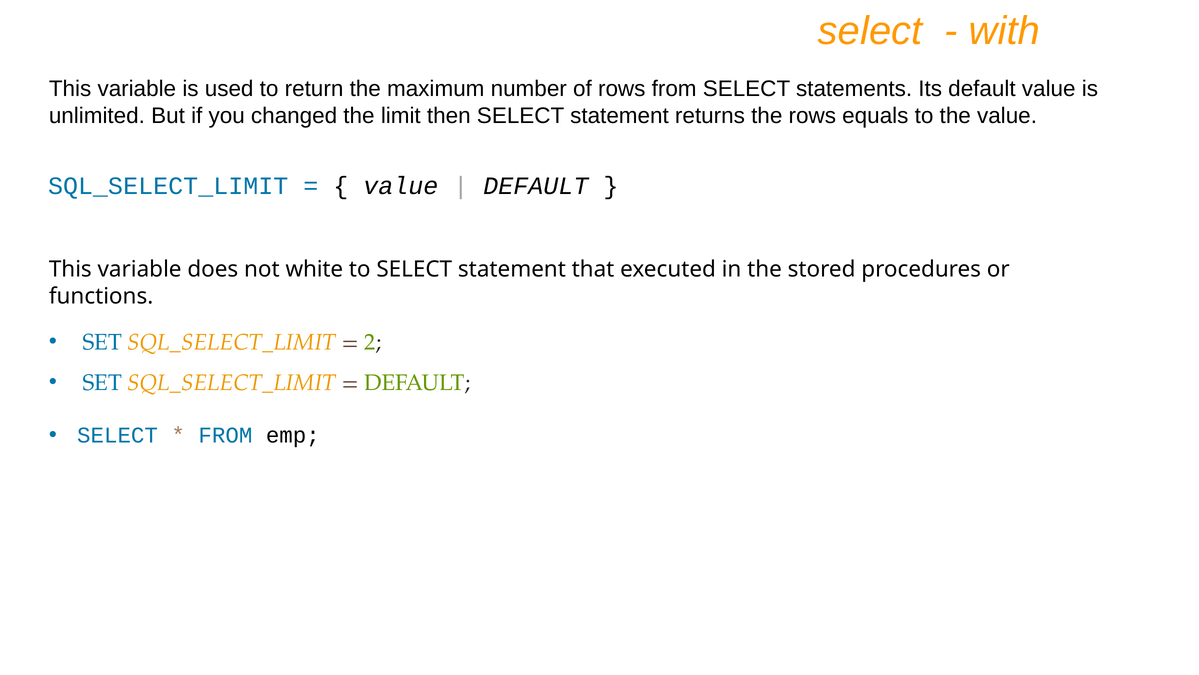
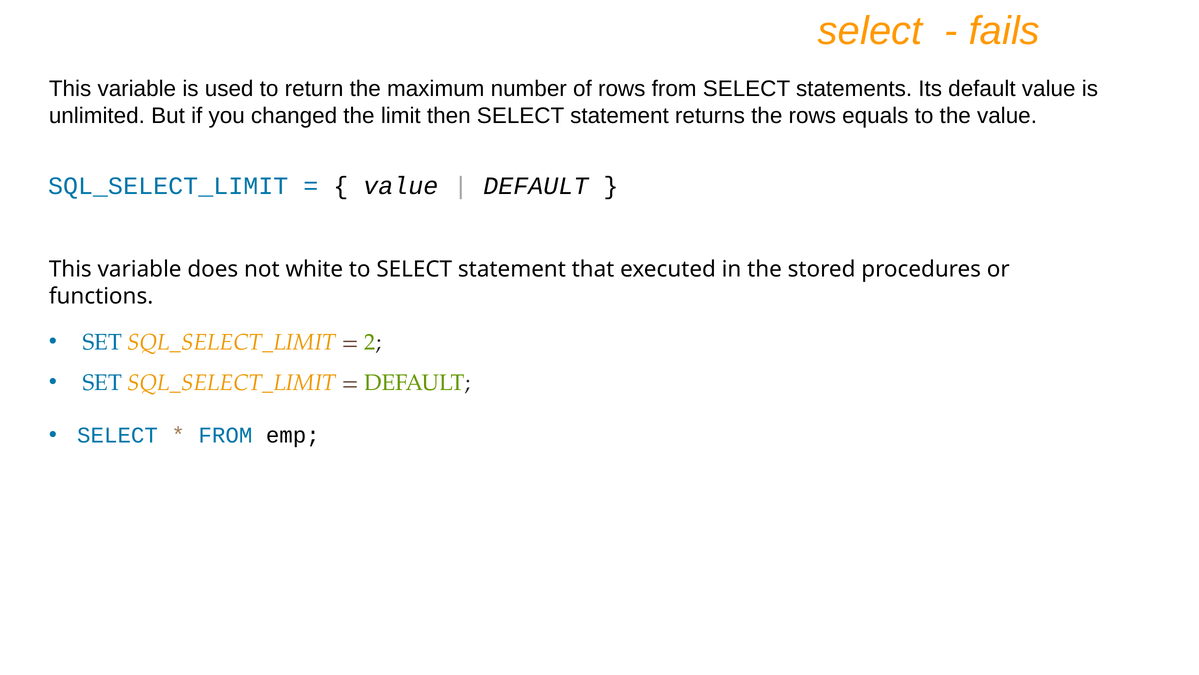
with: with -> fails
